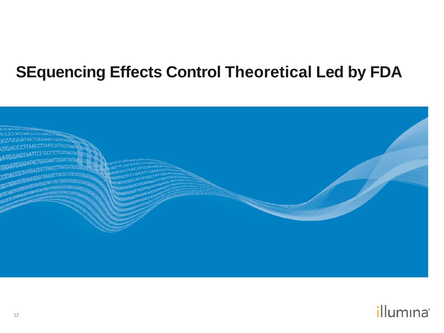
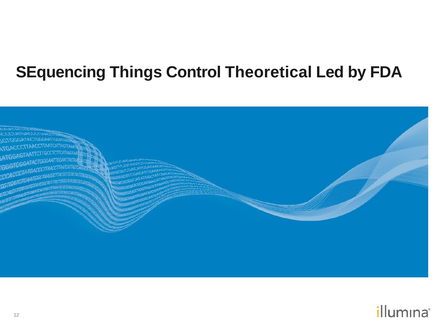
Effects: Effects -> Things
